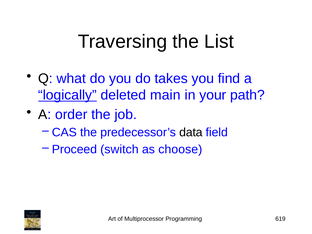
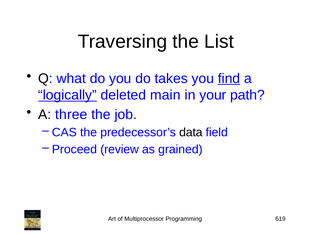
find underline: none -> present
order: order -> three
switch: switch -> review
choose: choose -> grained
